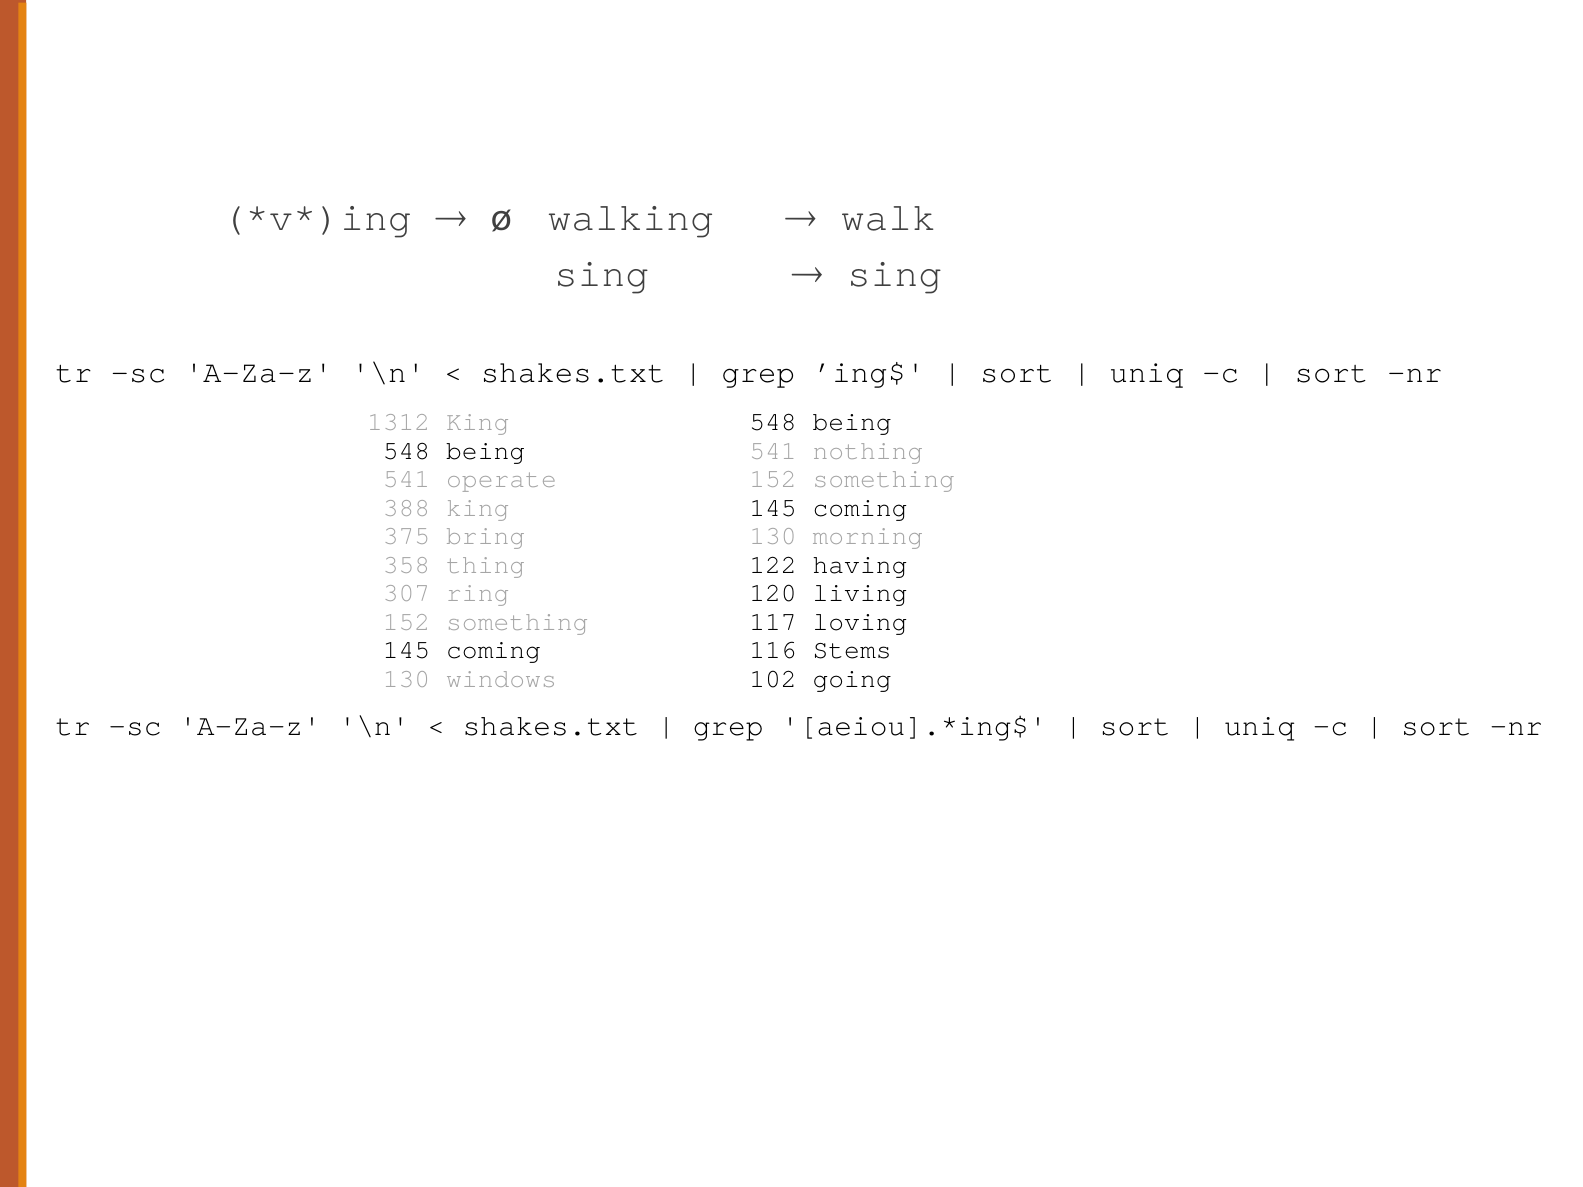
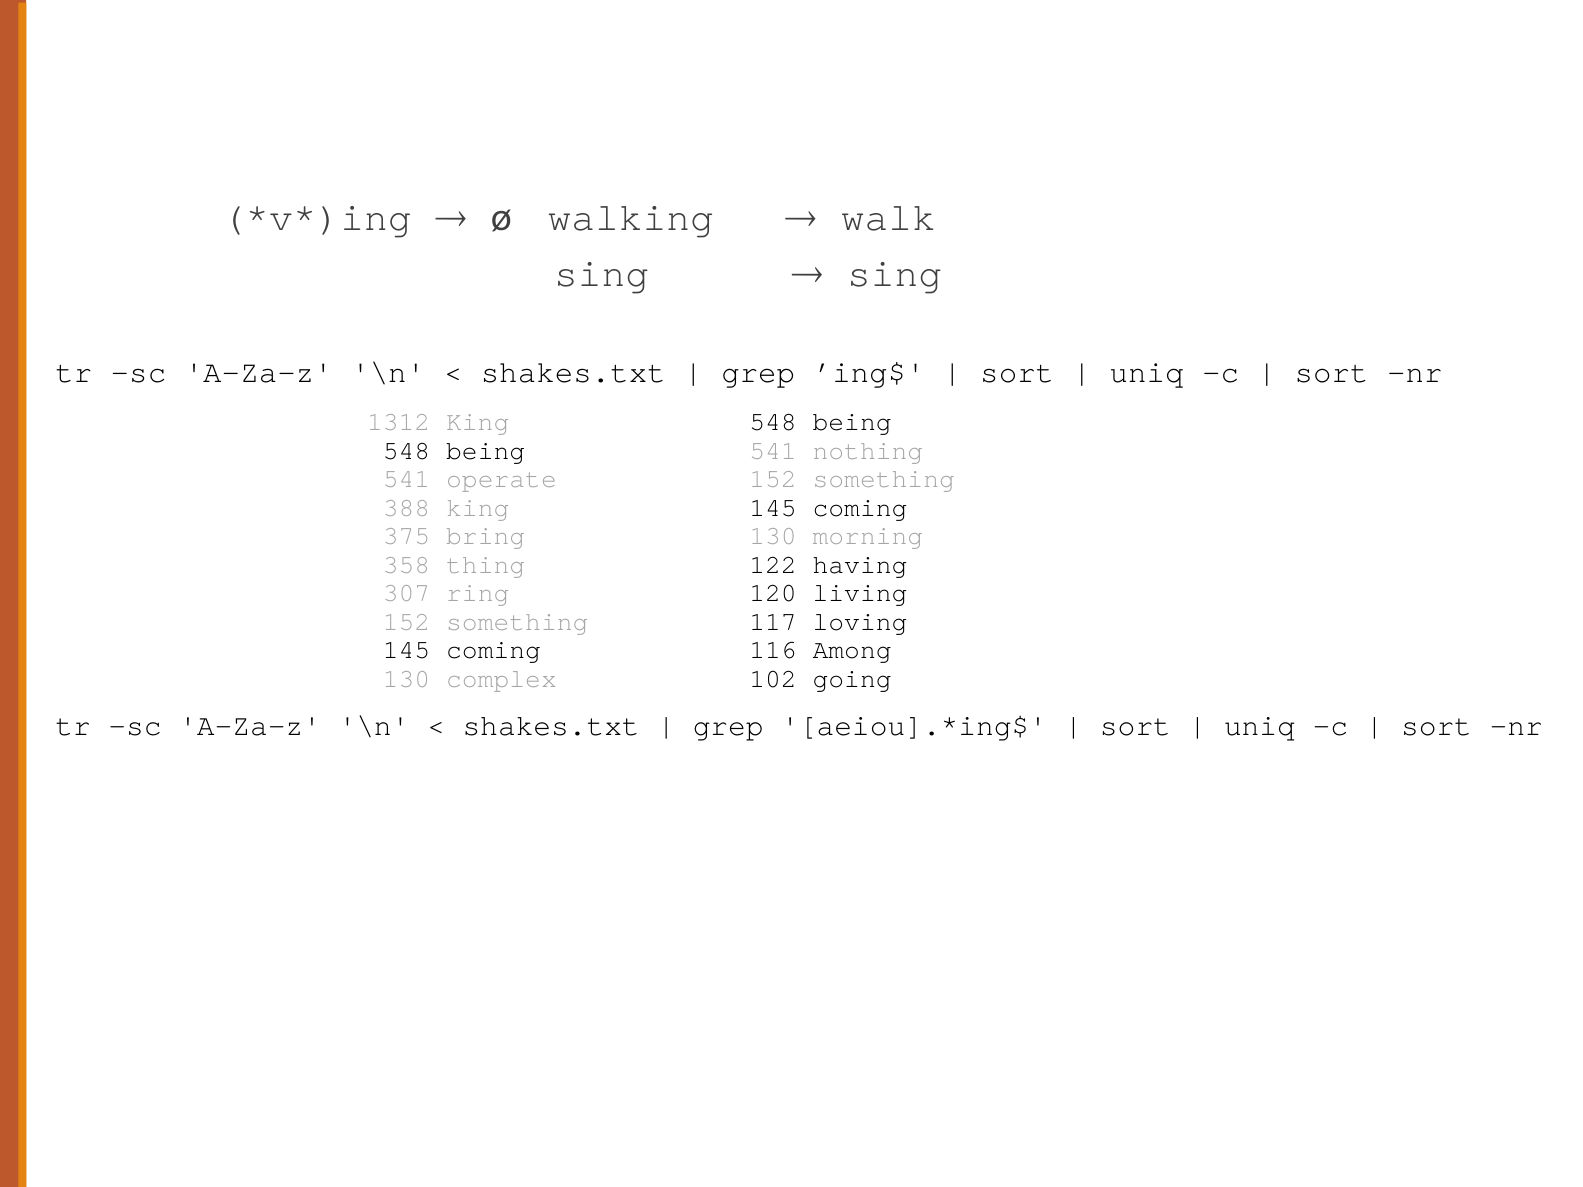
Stems: Stems -> Among
windows: windows -> complex
